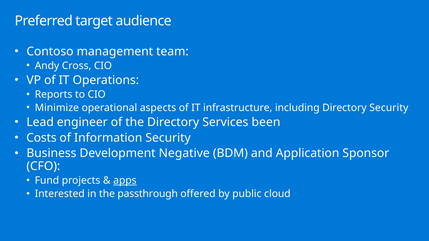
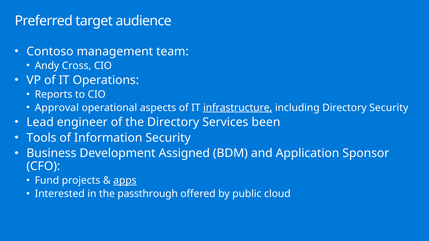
Minimize: Minimize -> Approval
infrastructure underline: none -> present
Costs: Costs -> Tools
Negative: Negative -> Assigned
